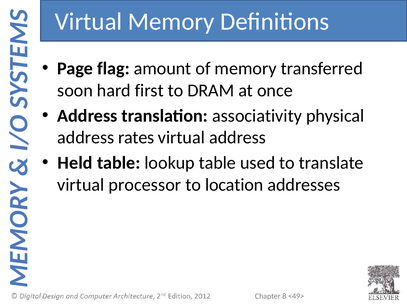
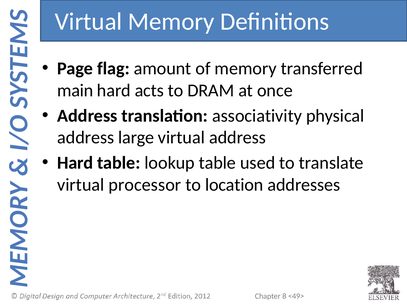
soon: soon -> main
first: first -> acts
rates: rates -> large
Held at (75, 163): Held -> Hard
